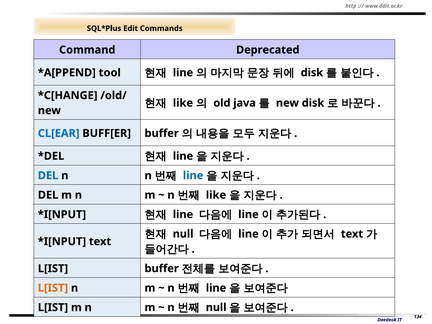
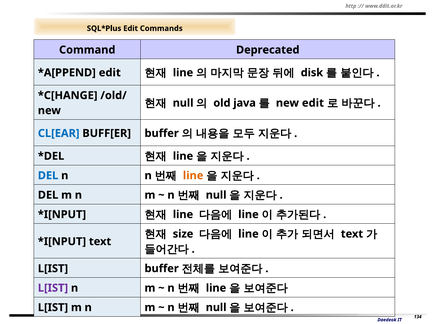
tool at (110, 73): tool -> edit
like at (183, 103): like -> null
new disk: disk -> edit
line at (193, 176) colour: blue -> orange
like at (216, 195): like -> null
null at (183, 234): null -> size
L[IST at (53, 288) colour: orange -> purple
